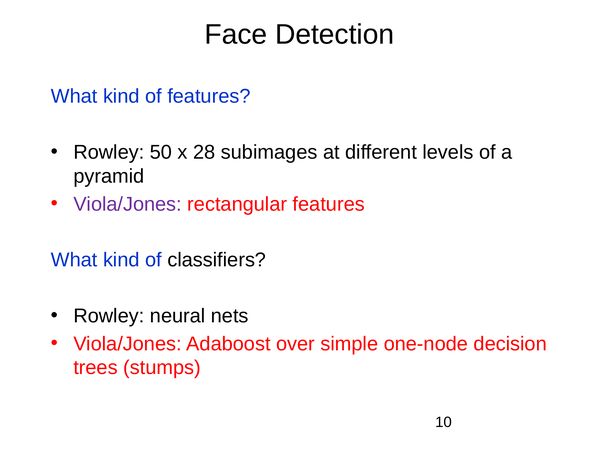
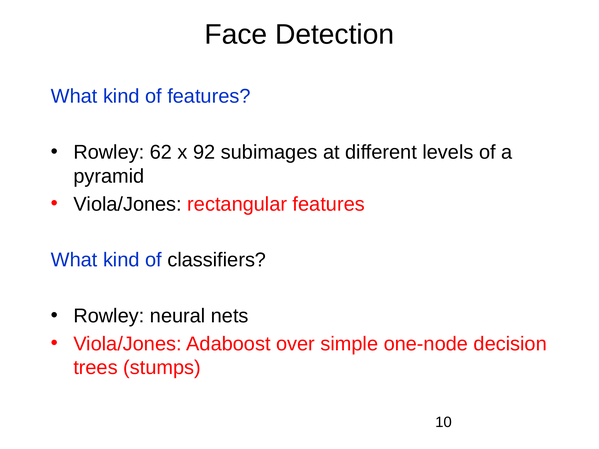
50: 50 -> 62
28: 28 -> 92
Viola/Jones at (128, 204) colour: purple -> black
